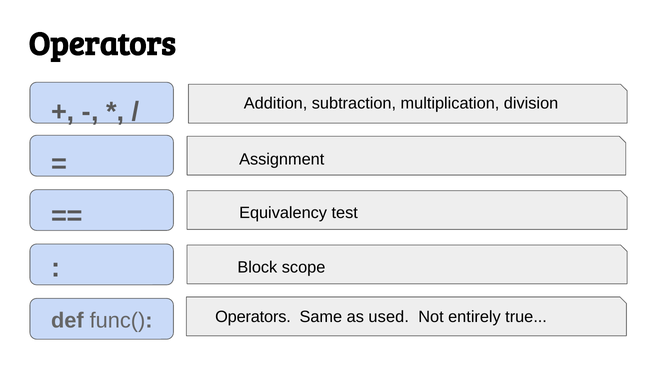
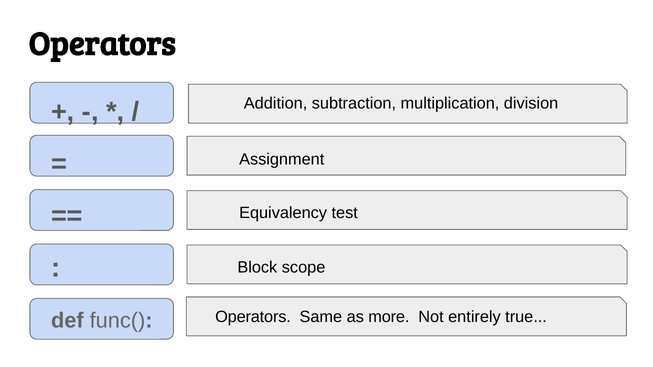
used: used -> more
